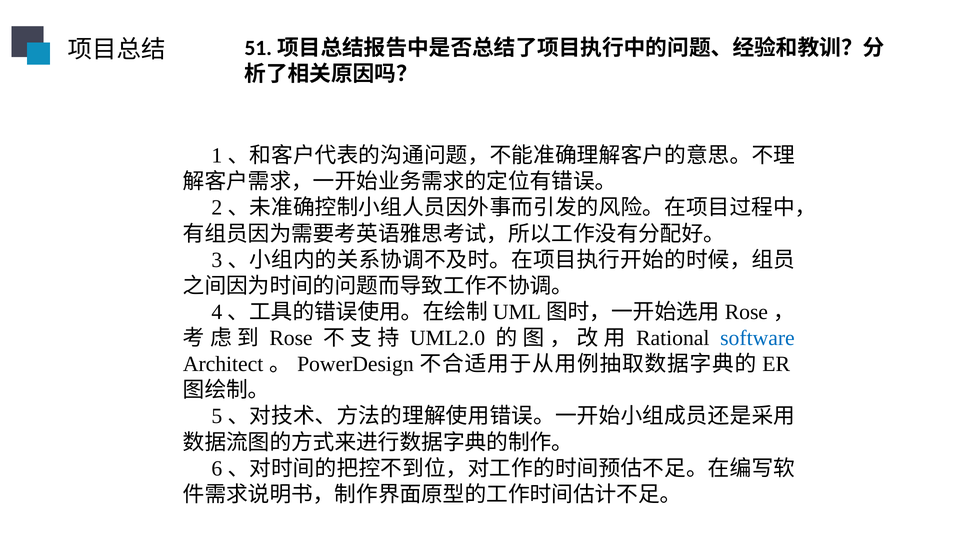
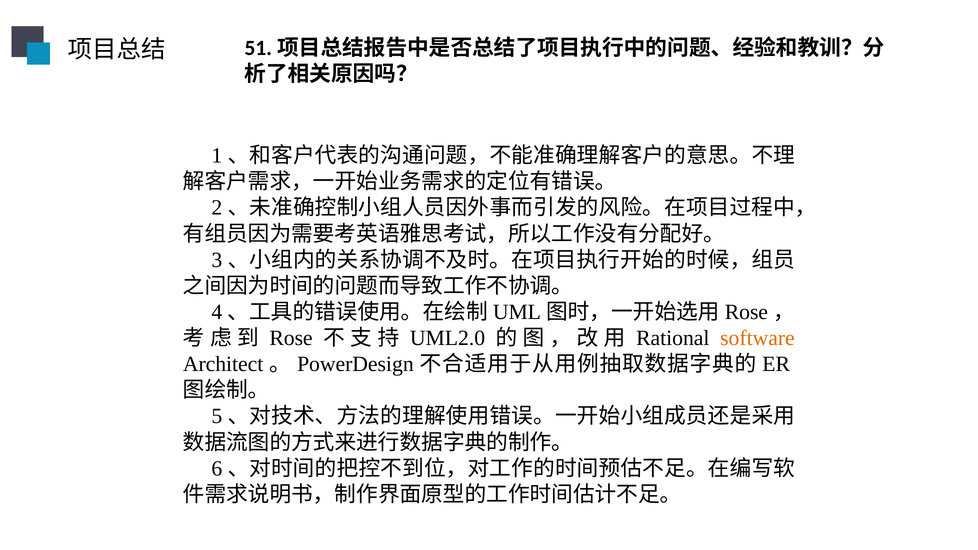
software colour: blue -> orange
